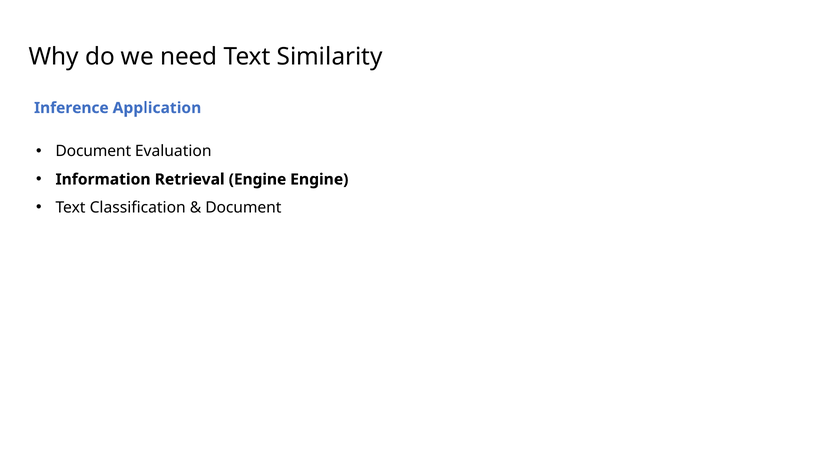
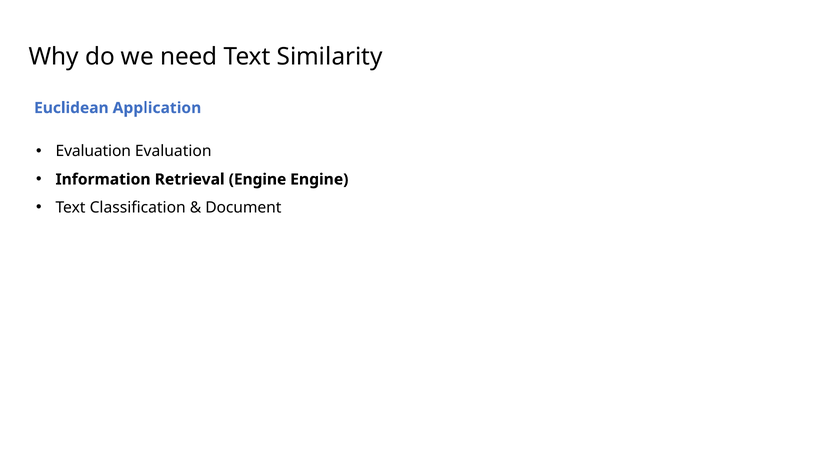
Inference: Inference -> Euclidean
Document at (93, 151): Document -> Evaluation
